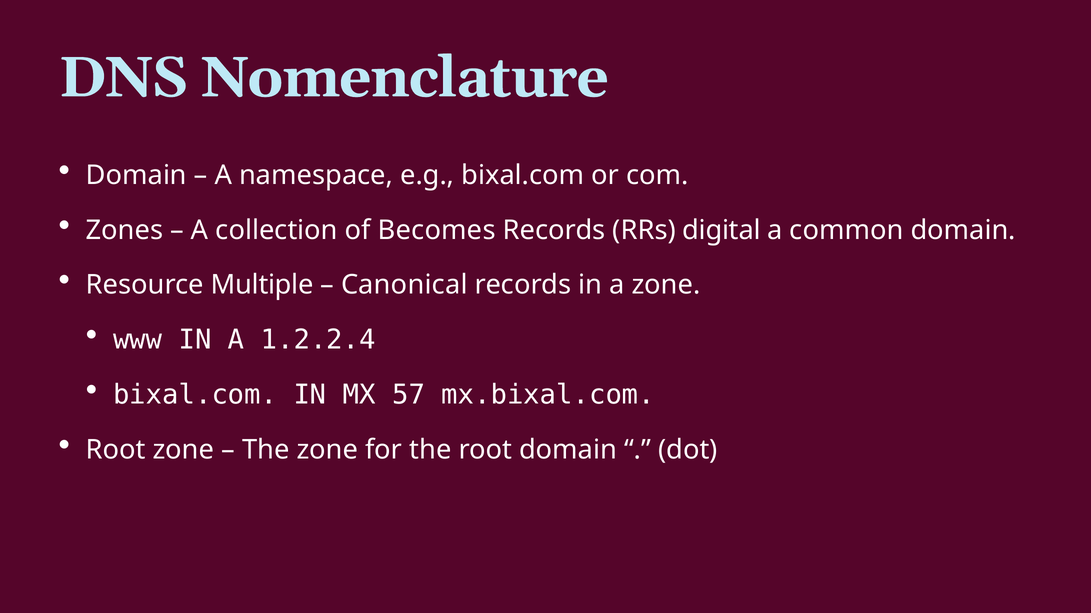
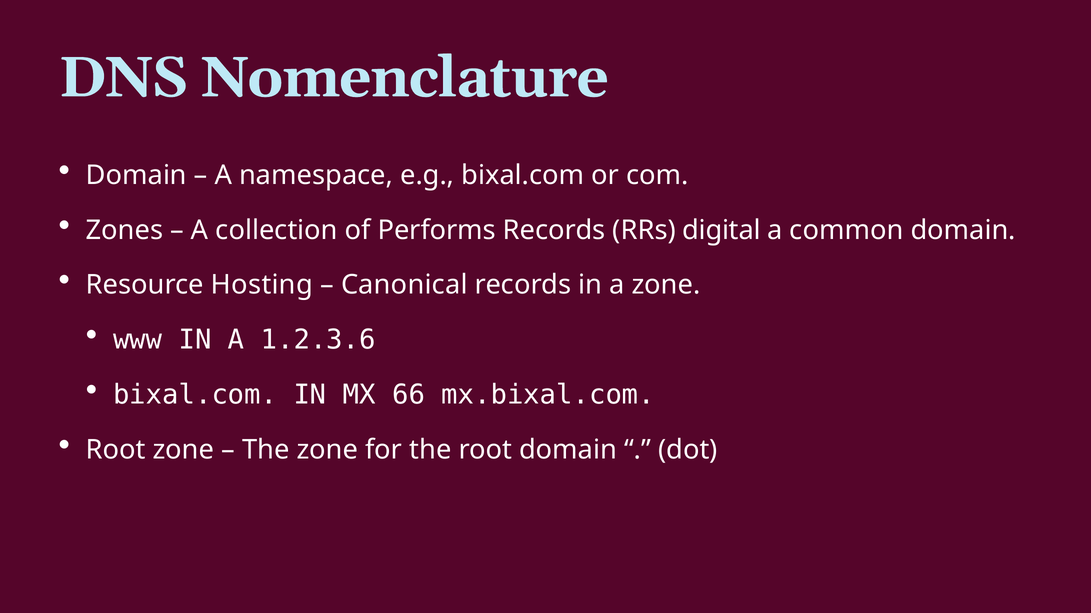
Becomes: Becomes -> Performs
Multiple: Multiple -> Hosting
1.2.2.4: 1.2.2.4 -> 1.2.3.6
57: 57 -> 66
